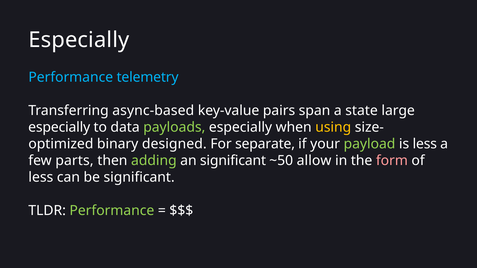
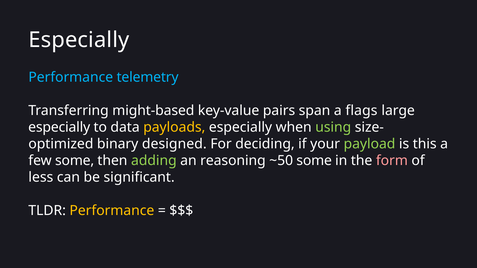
async-based: async-based -> might-based
state: state -> flags
payloads colour: light green -> yellow
using colour: yellow -> light green
separate: separate -> deciding
is less: less -> this
few parts: parts -> some
an significant: significant -> reasoning
~50 allow: allow -> some
Performance at (112, 211) colour: light green -> yellow
